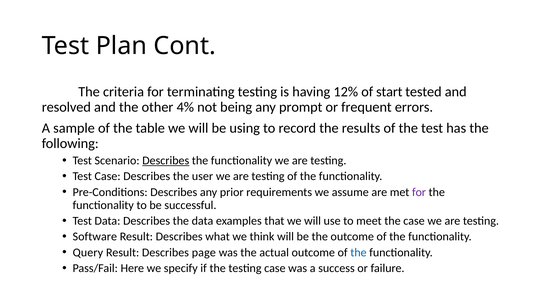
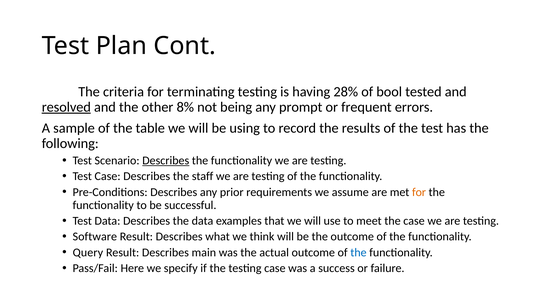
12%: 12% -> 28%
start: start -> bool
resolved underline: none -> present
4%: 4% -> 8%
user: user -> staff
for at (419, 192) colour: purple -> orange
page: page -> main
